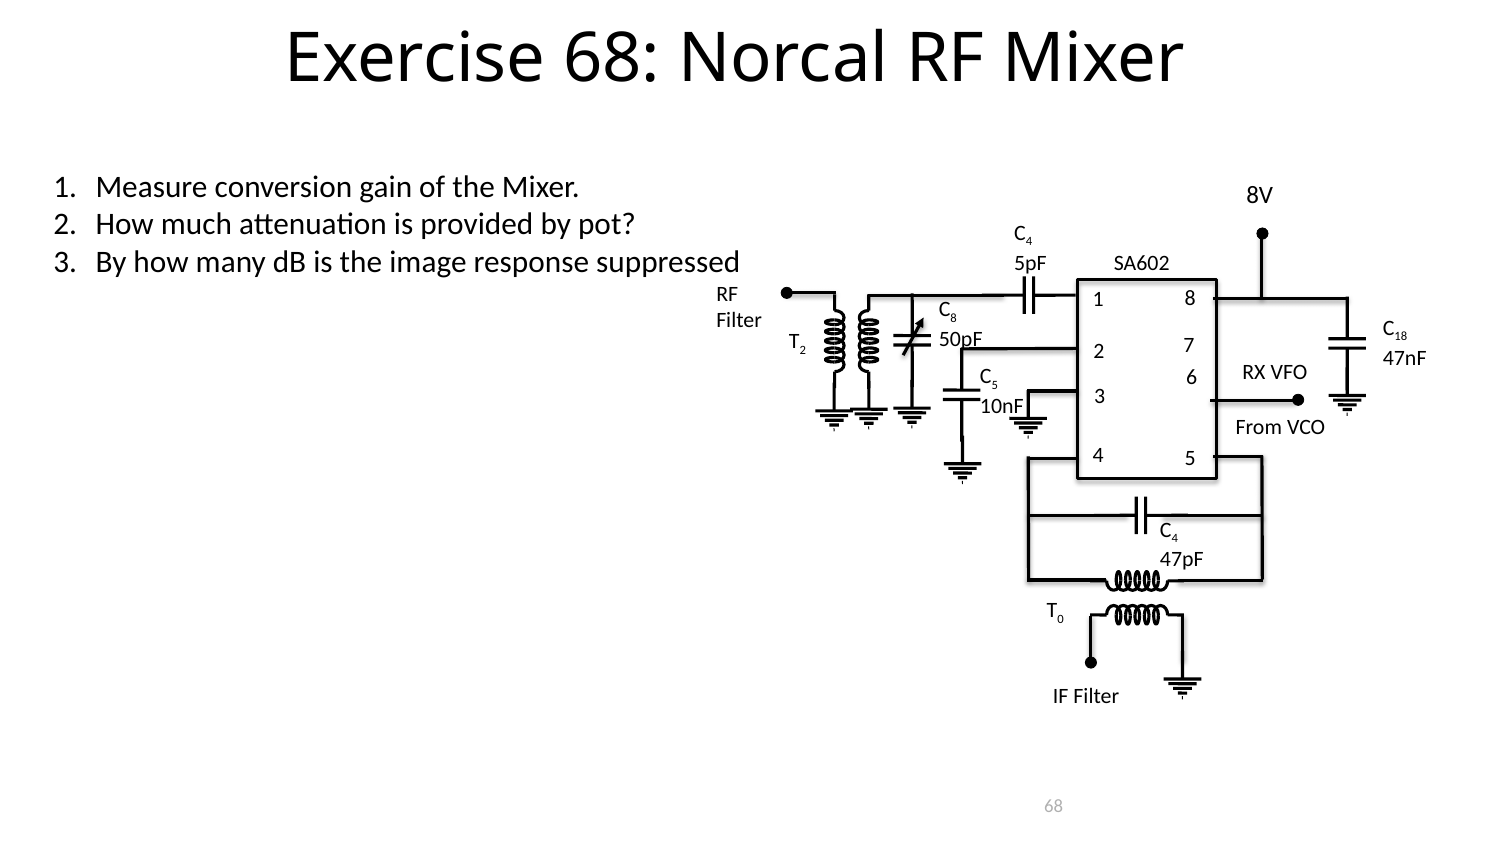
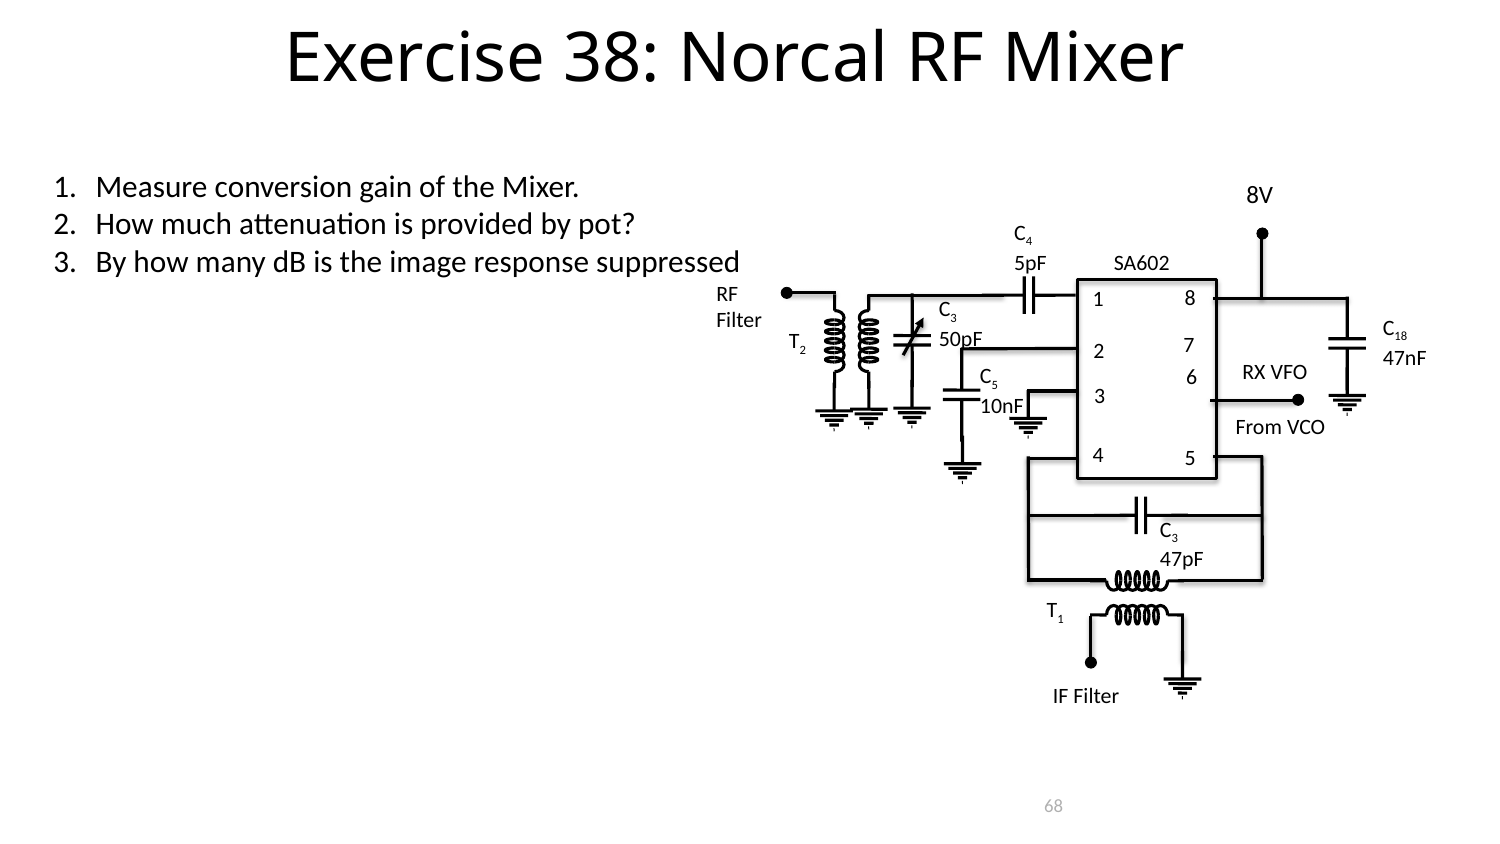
Exercise 68: 68 -> 38
8 at (954, 318): 8 -> 3
4 at (1175, 538): 4 -> 3
0 at (1061, 619): 0 -> 1
